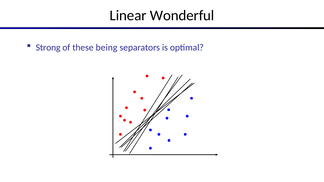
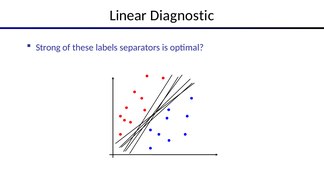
Wonderful: Wonderful -> Diagnostic
being: being -> labels
